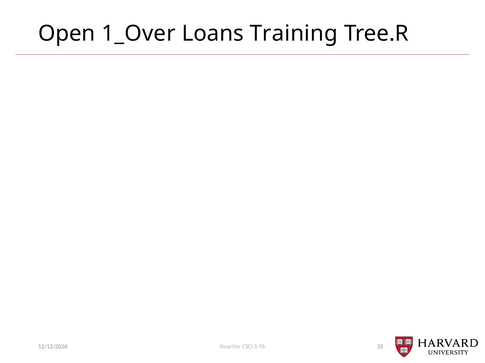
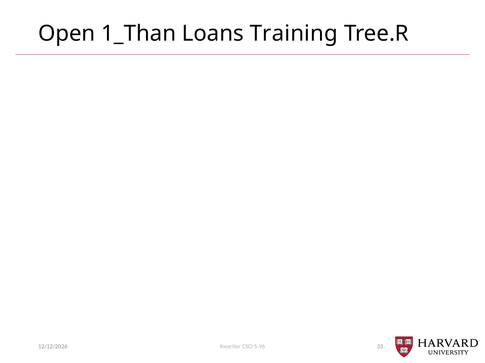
1_Over: 1_Over -> 1_Than
